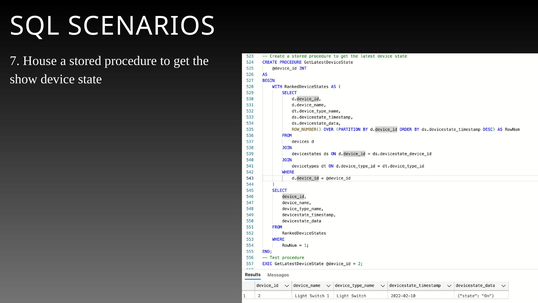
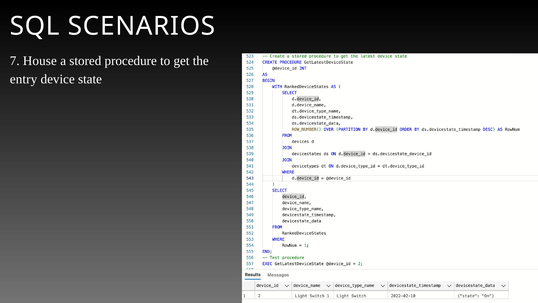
show: show -> entry
